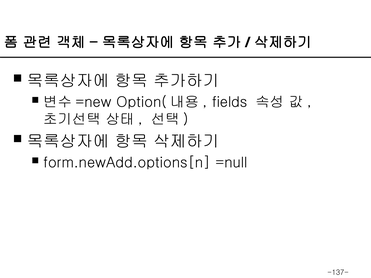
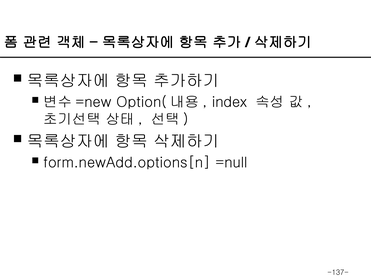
fields: fields -> index
